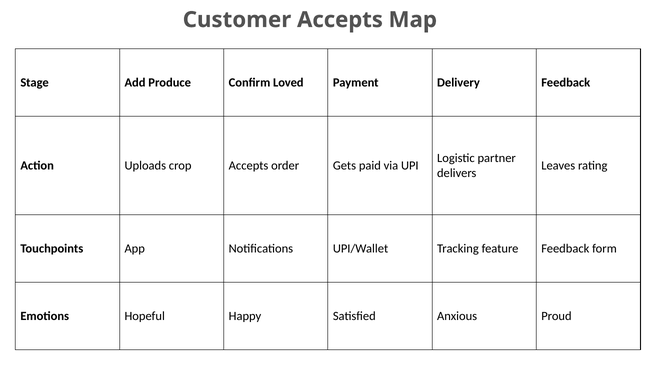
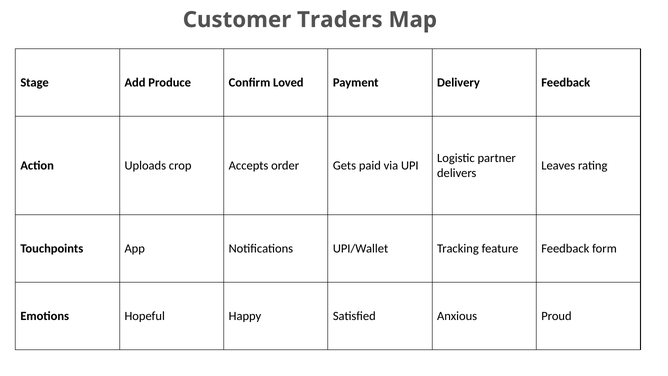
Customer Accepts: Accepts -> Traders
